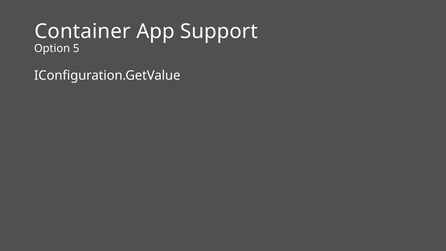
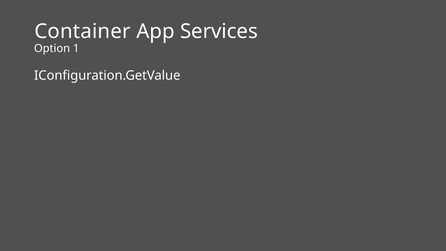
Support: Support -> Services
5: 5 -> 1
